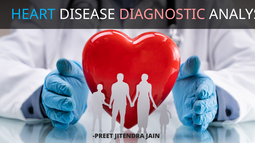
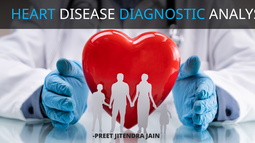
DIAGNOSTIC colour: pink -> light blue
